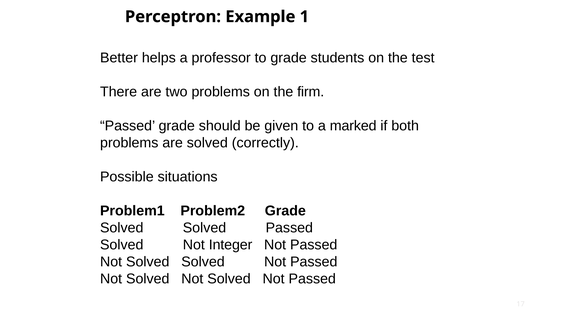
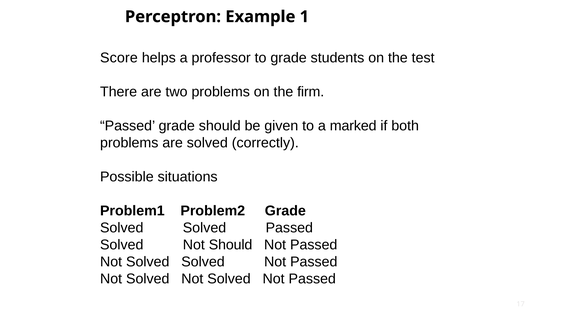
Better: Better -> Score
Not Integer: Integer -> Should
